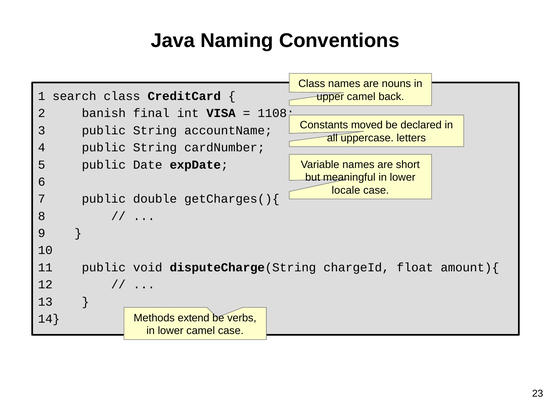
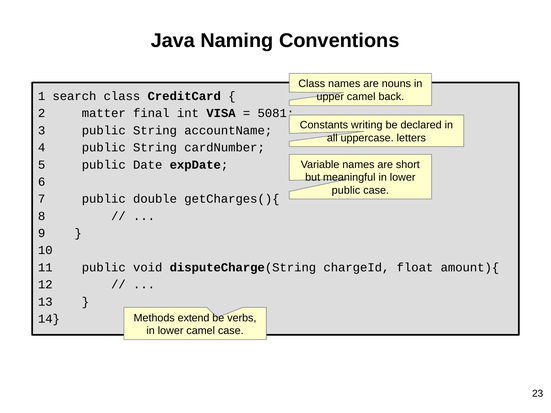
banish: banish -> matter
1108: 1108 -> 5081
moved: moved -> writing
locale at (346, 190): locale -> public
